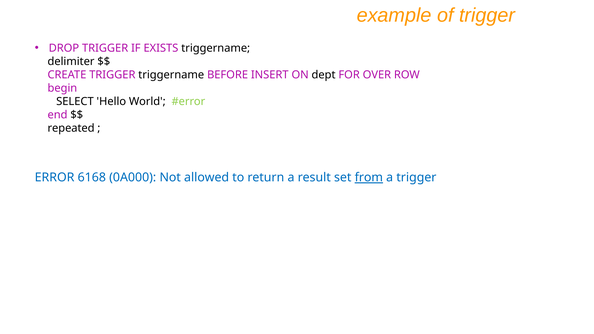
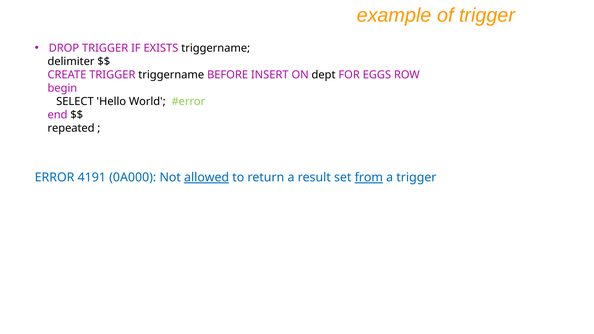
OVER: OVER -> EGGS
6168: 6168 -> 4191
allowed underline: none -> present
